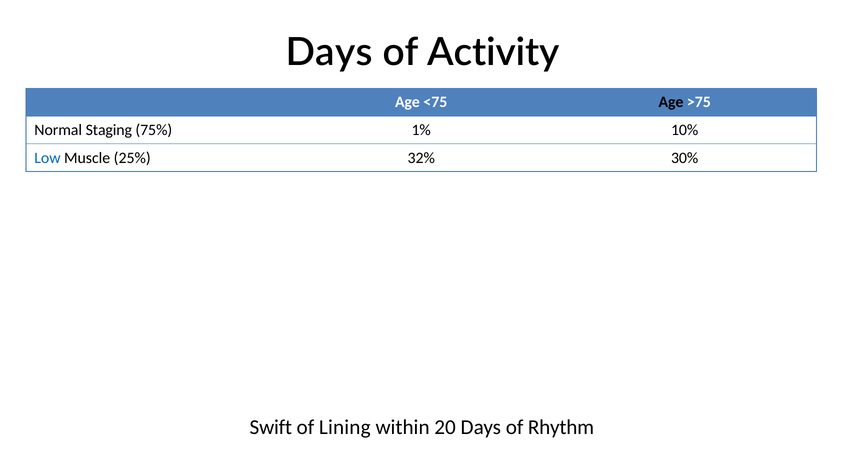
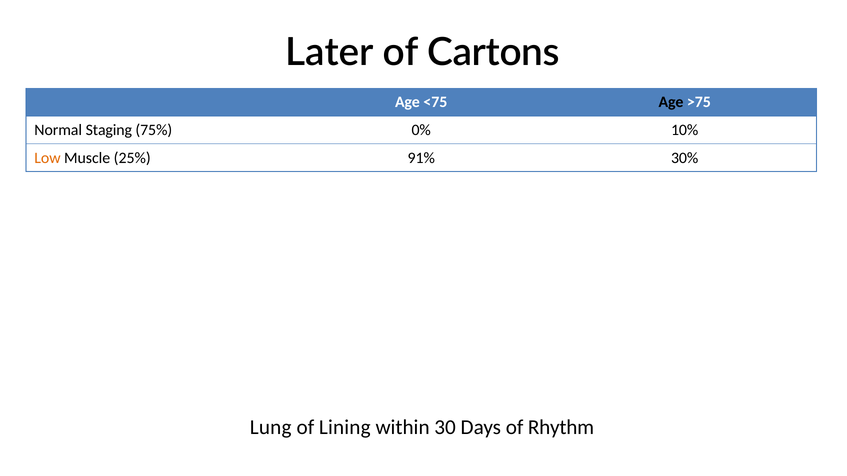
Days at (329, 52): Days -> Later
Activity: Activity -> Cartons
1%: 1% -> 0%
Low colour: blue -> orange
32%: 32% -> 91%
Swift: Swift -> Lung
20: 20 -> 30
